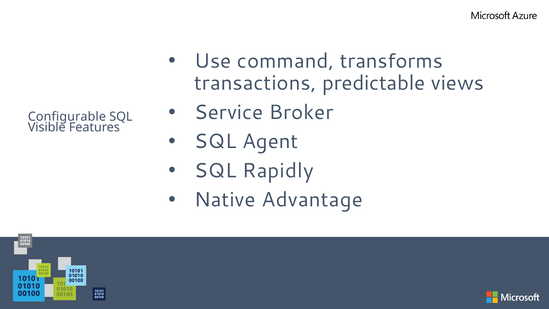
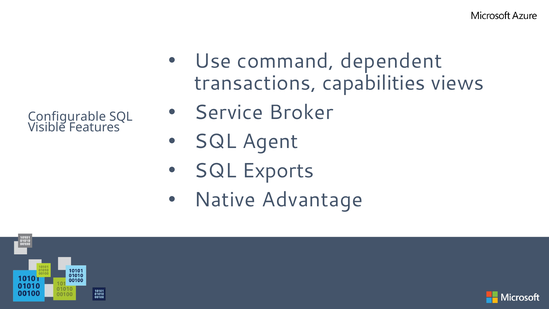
transforms: transforms -> dependent
predictable: predictable -> capabilities
Rapidly: Rapidly -> Exports
